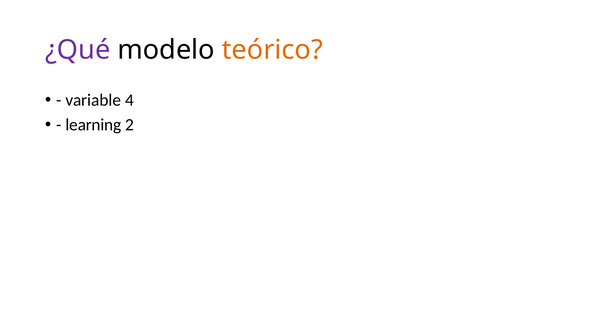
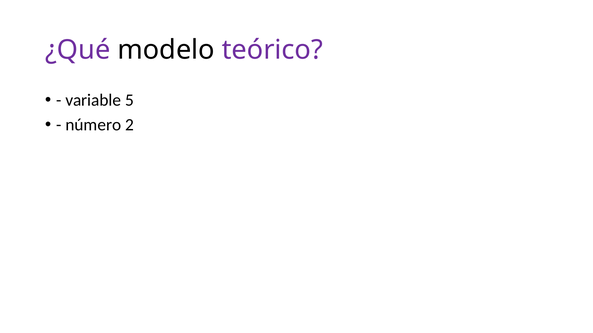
teórico colour: orange -> purple
4: 4 -> 5
learning: learning -> número
